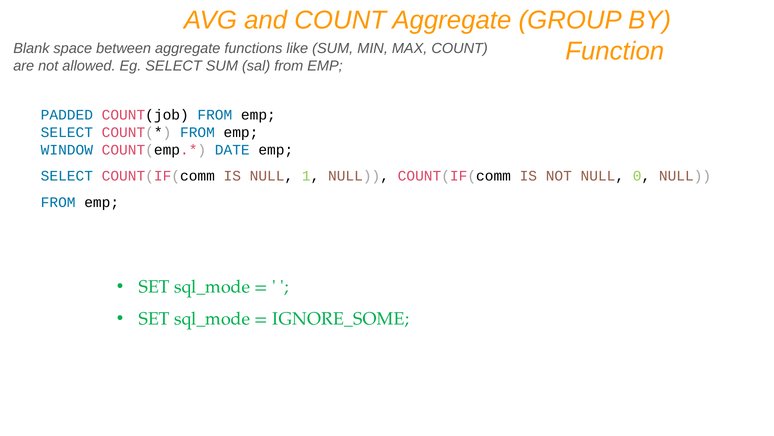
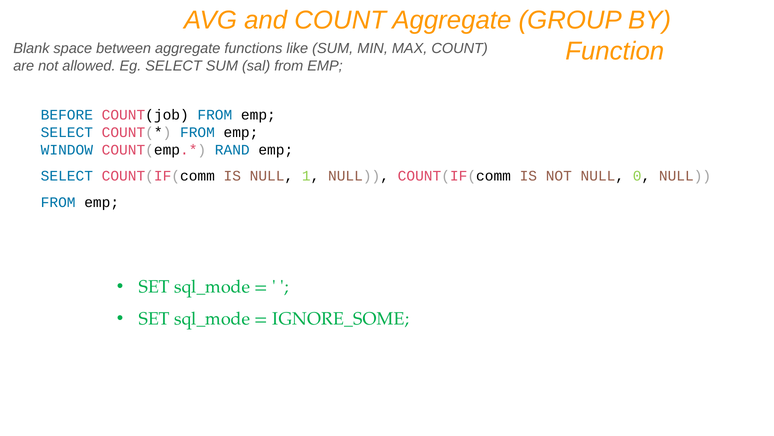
PADDED: PADDED -> BEFORE
DATE: DATE -> RAND
